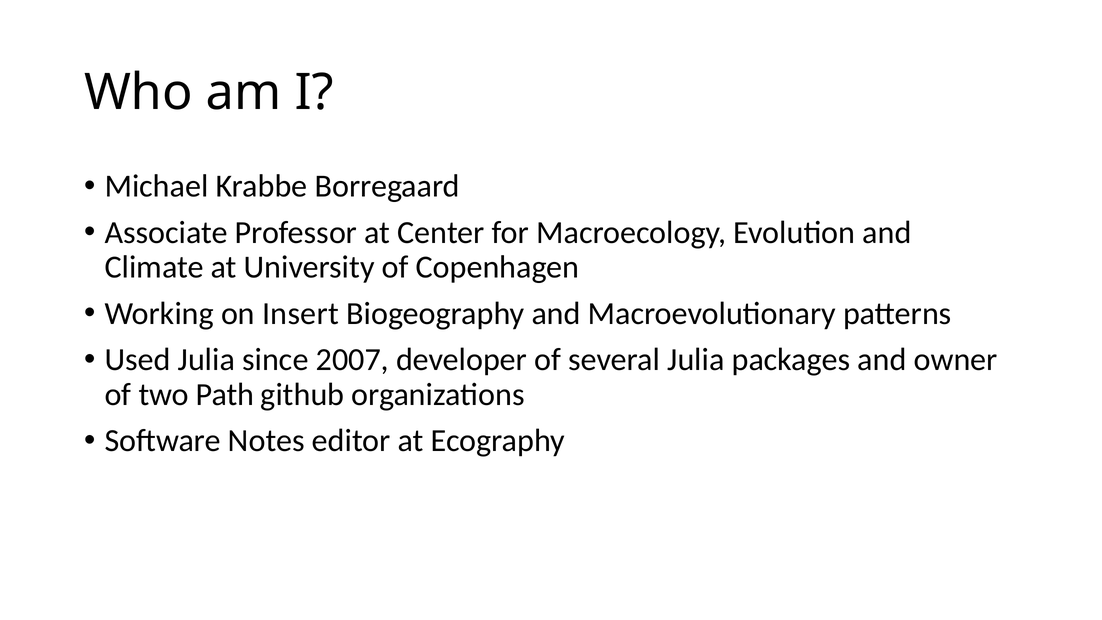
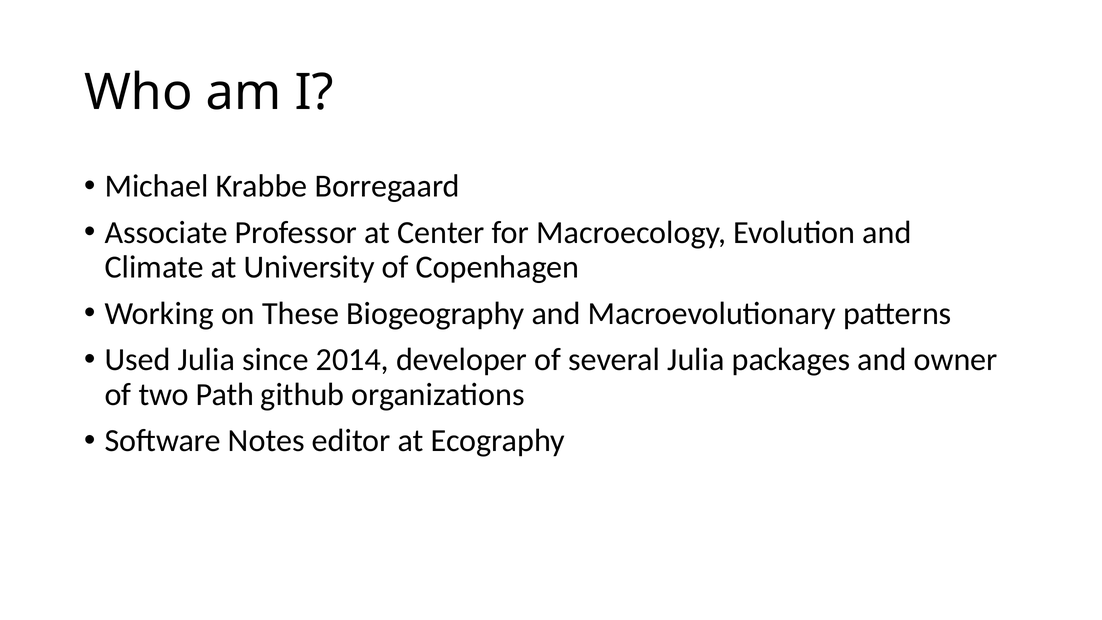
Insert: Insert -> These
2007: 2007 -> 2014
